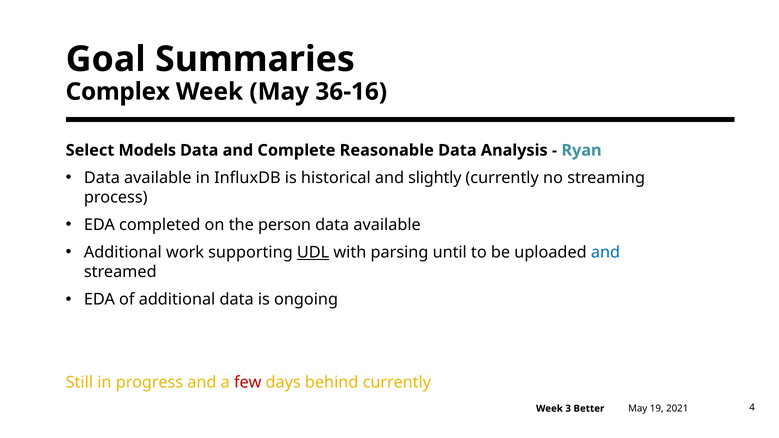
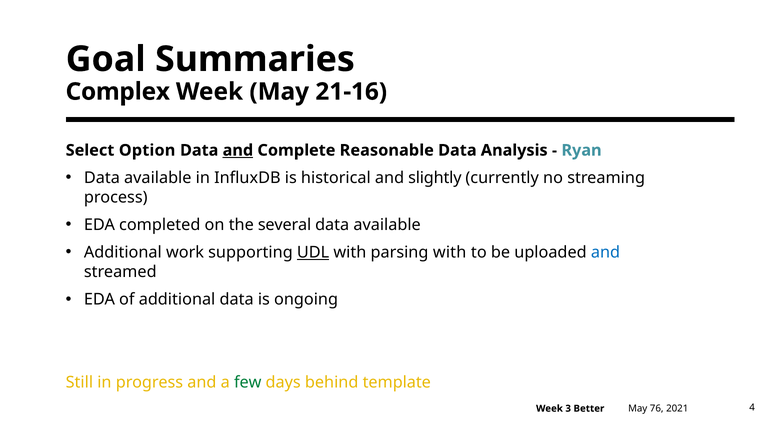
36-16: 36-16 -> 21-16
Models: Models -> Option
and at (238, 150) underline: none -> present
person: person -> several
parsing until: until -> with
few colour: red -> green
behind currently: currently -> template
19: 19 -> 76
